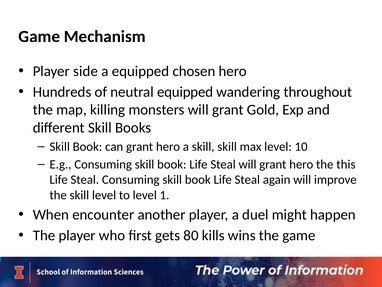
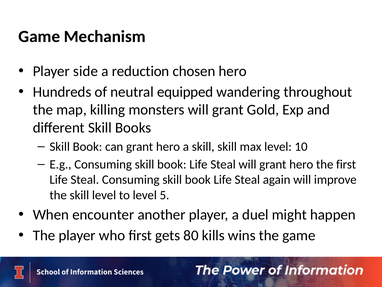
a equipped: equipped -> reduction
the this: this -> first
1: 1 -> 5
